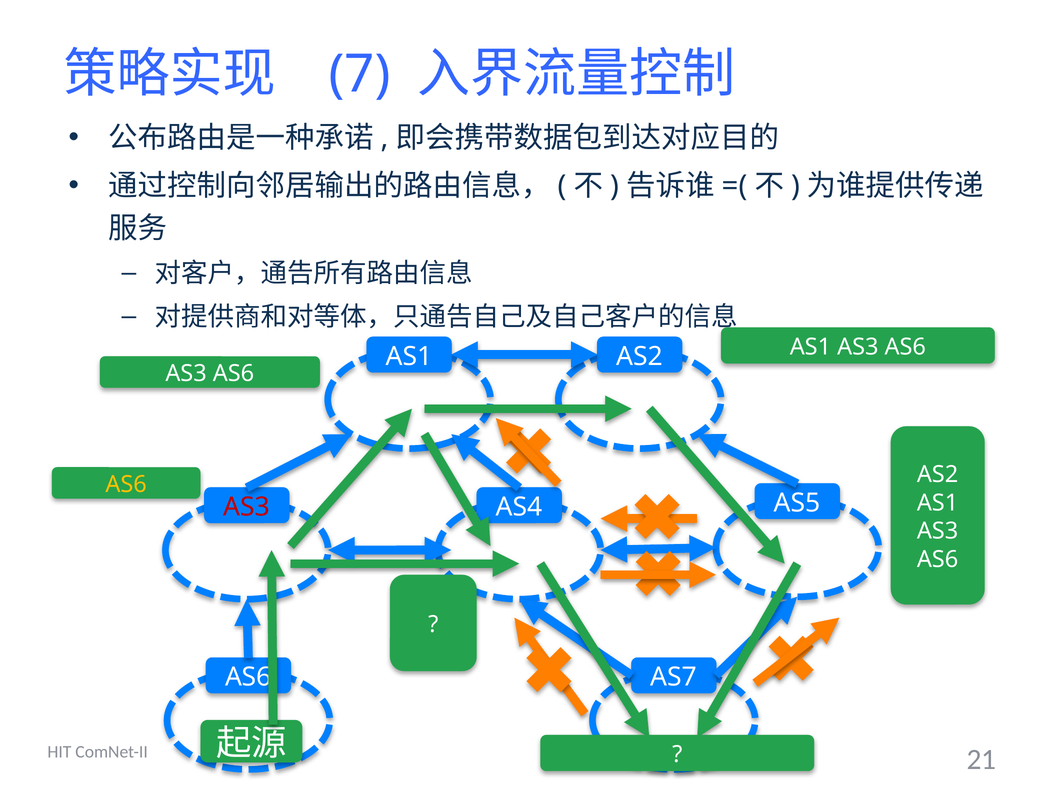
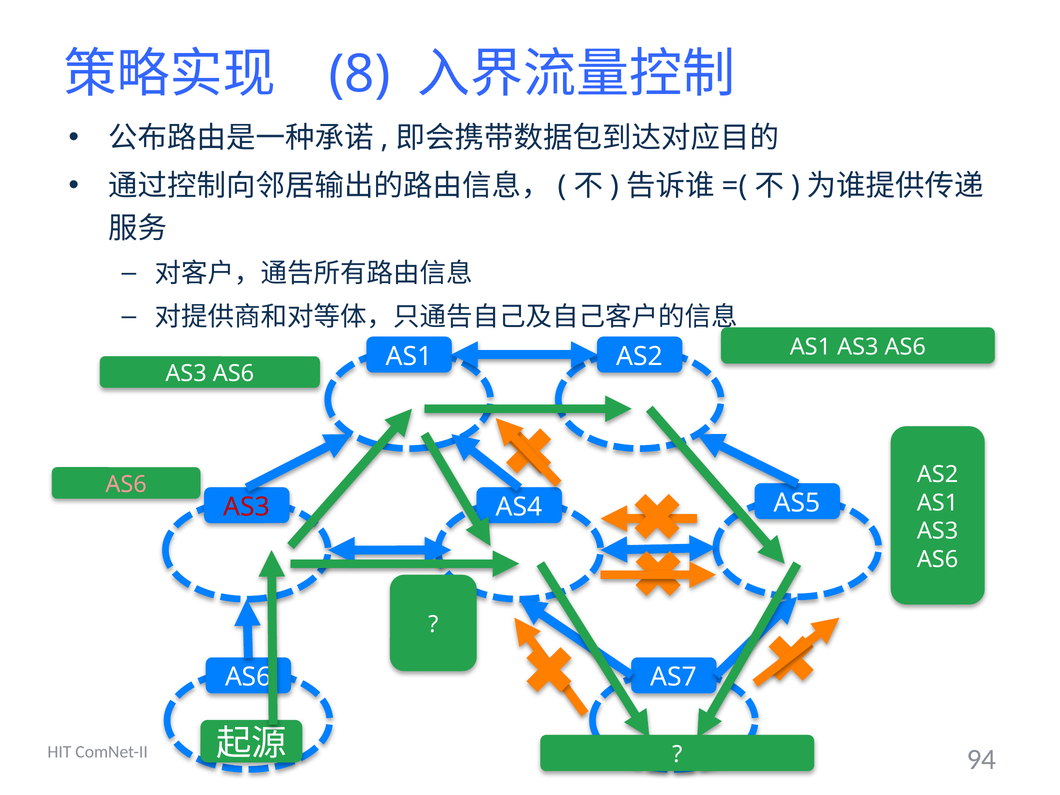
7: 7 -> 8
AS6 at (126, 485) colour: yellow -> pink
21: 21 -> 94
